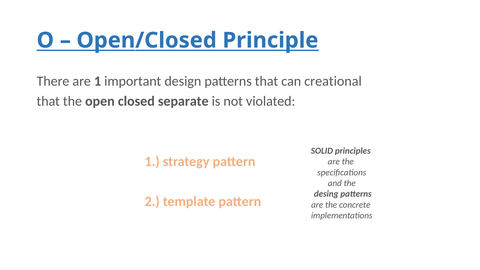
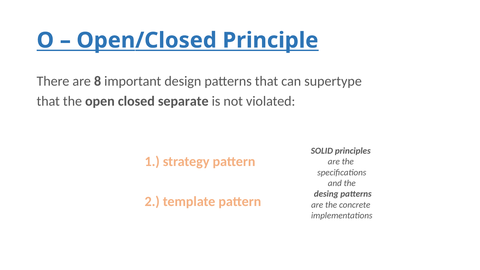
are 1: 1 -> 8
creational: creational -> supertype
